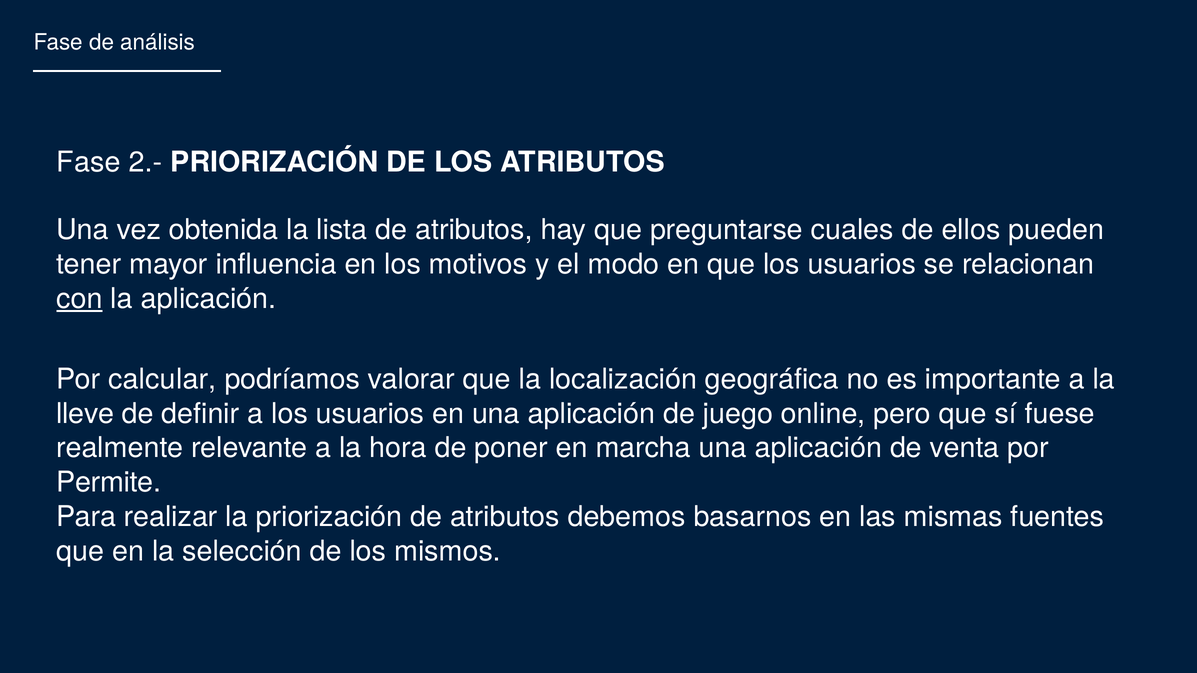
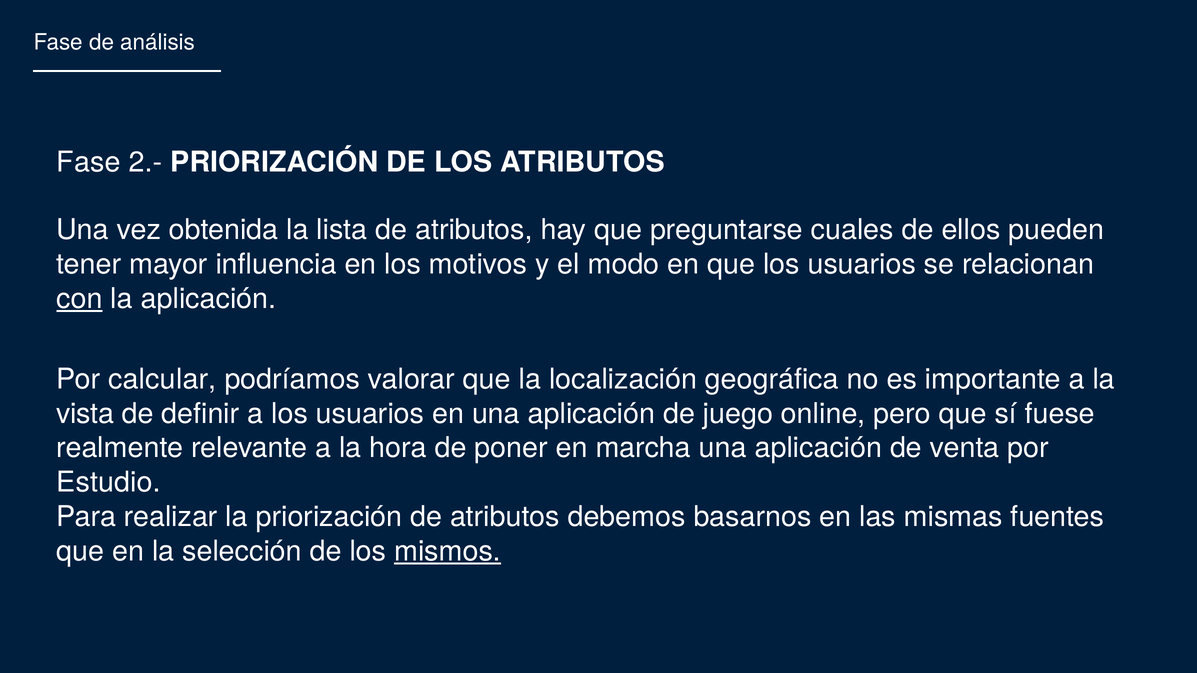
lleve: lleve -> vista
Permite: Permite -> Estudio
mismos underline: none -> present
